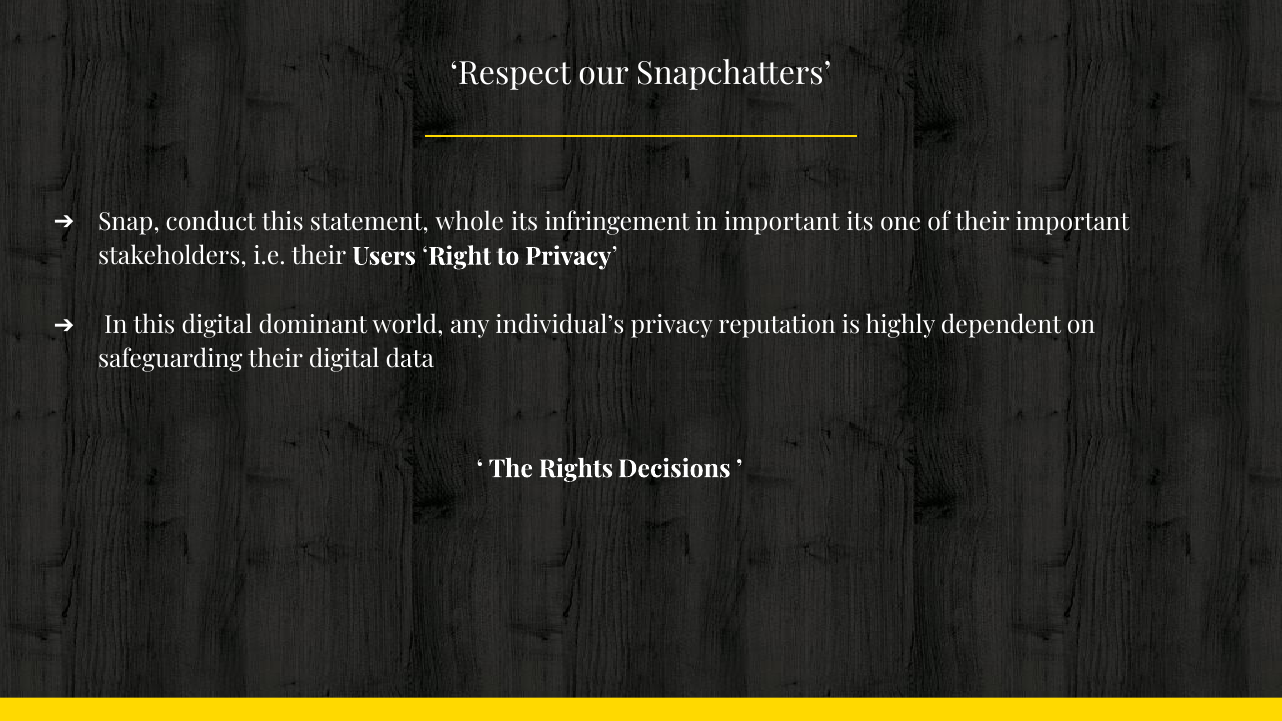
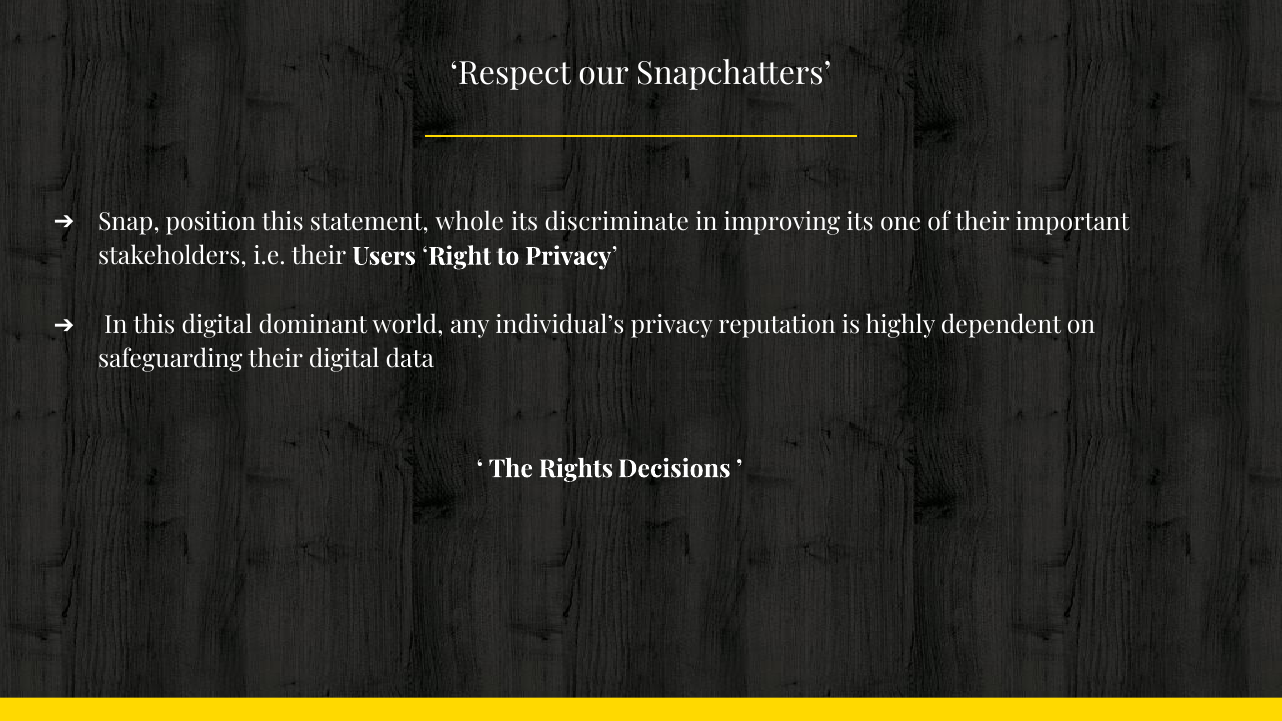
conduct: conduct -> position
infringement: infringement -> discriminate
in important: important -> improving
